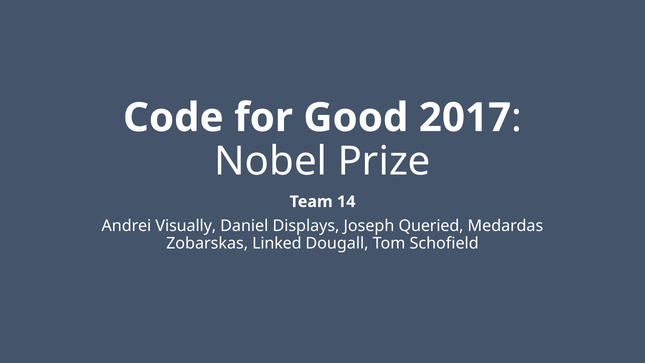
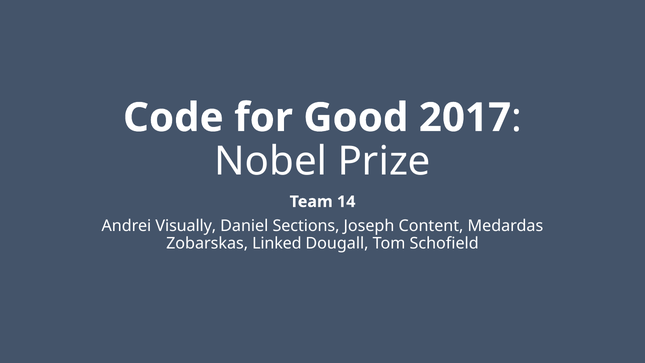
Displays: Displays -> Sections
Queried: Queried -> Content
